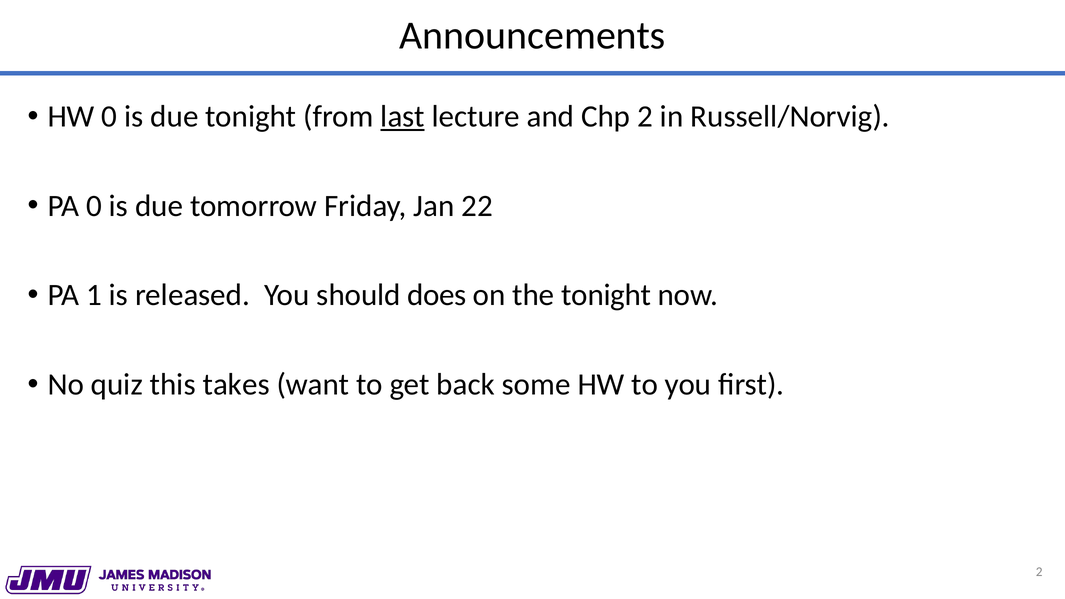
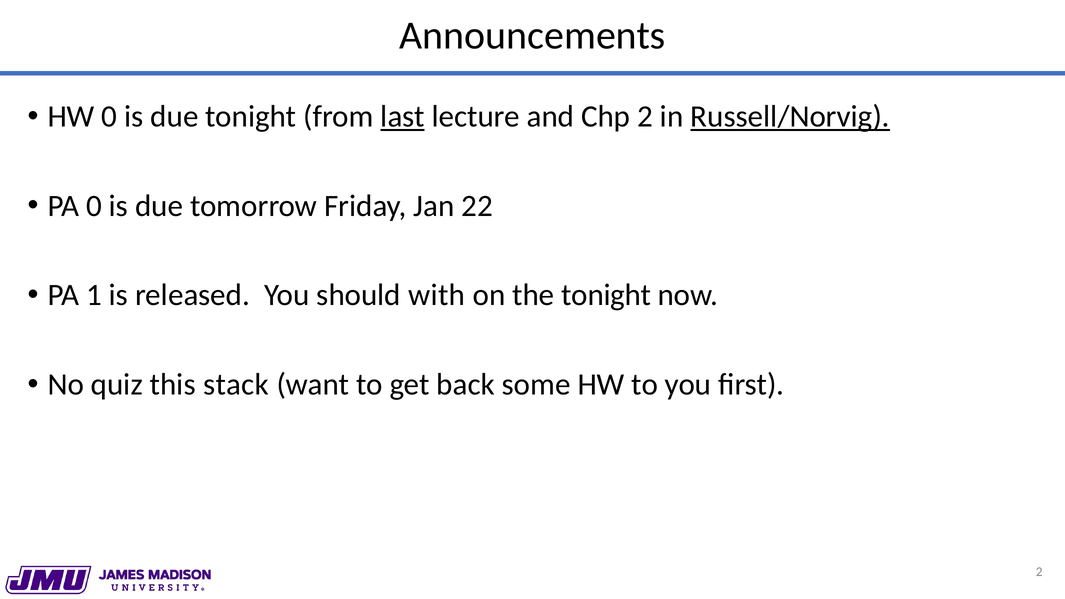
Russell/Norvig underline: none -> present
does: does -> with
takes: takes -> stack
